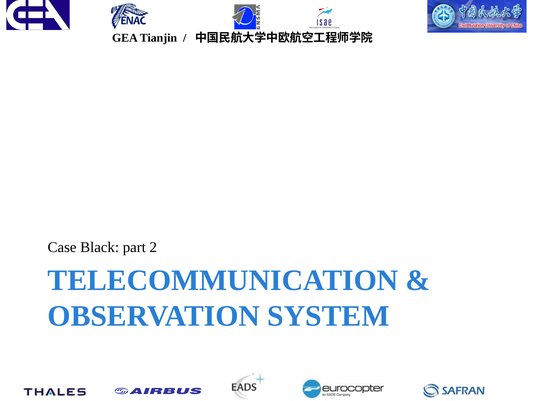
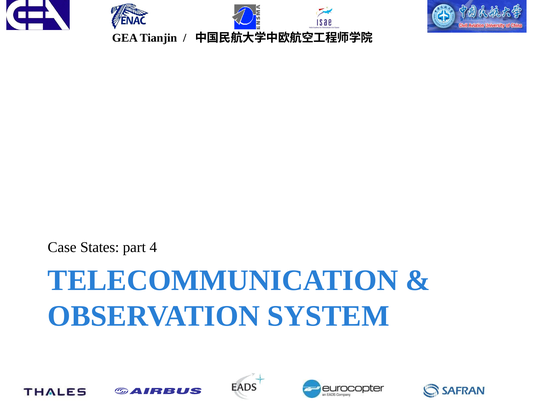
Black: Black -> States
2: 2 -> 4
